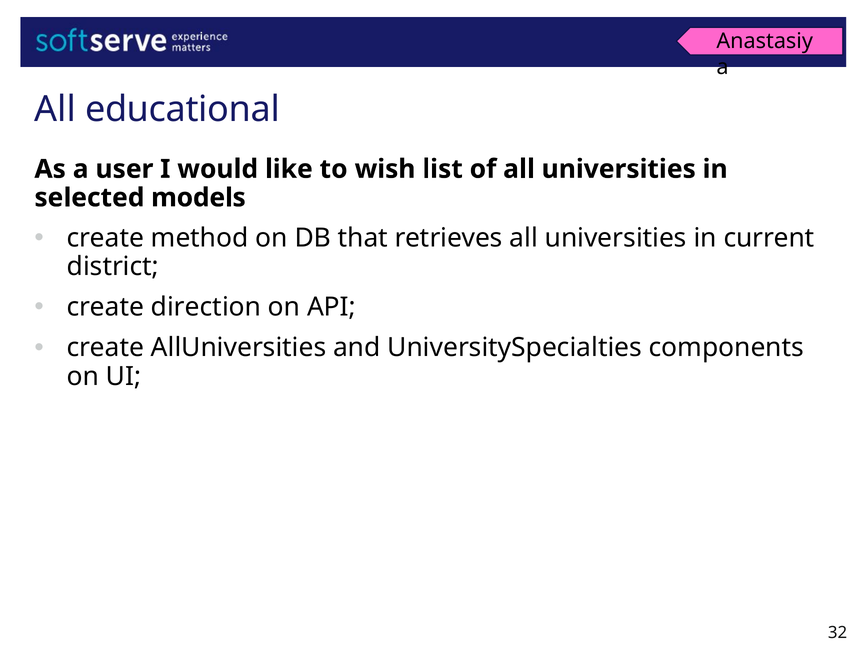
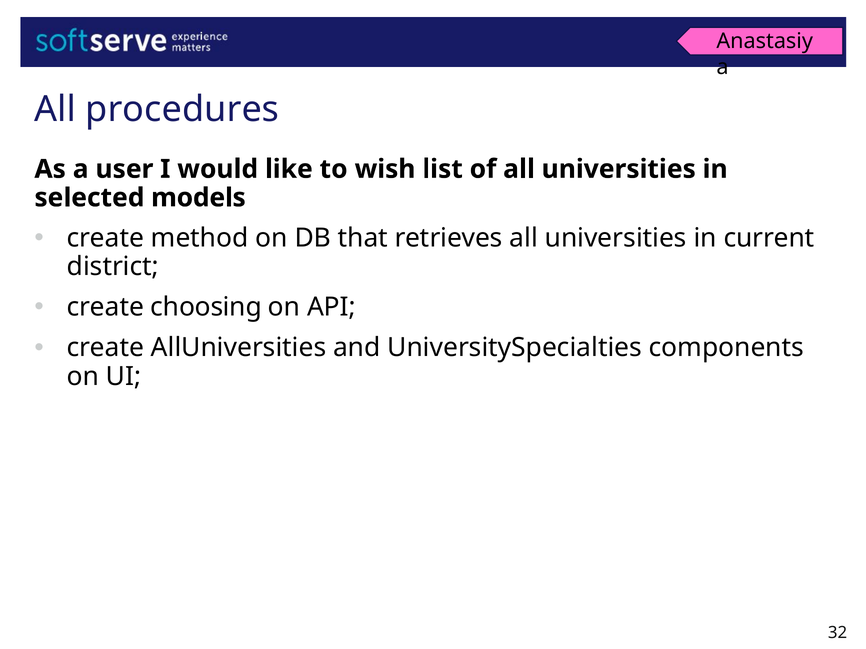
educational: educational -> procedures
direction: direction -> choosing
